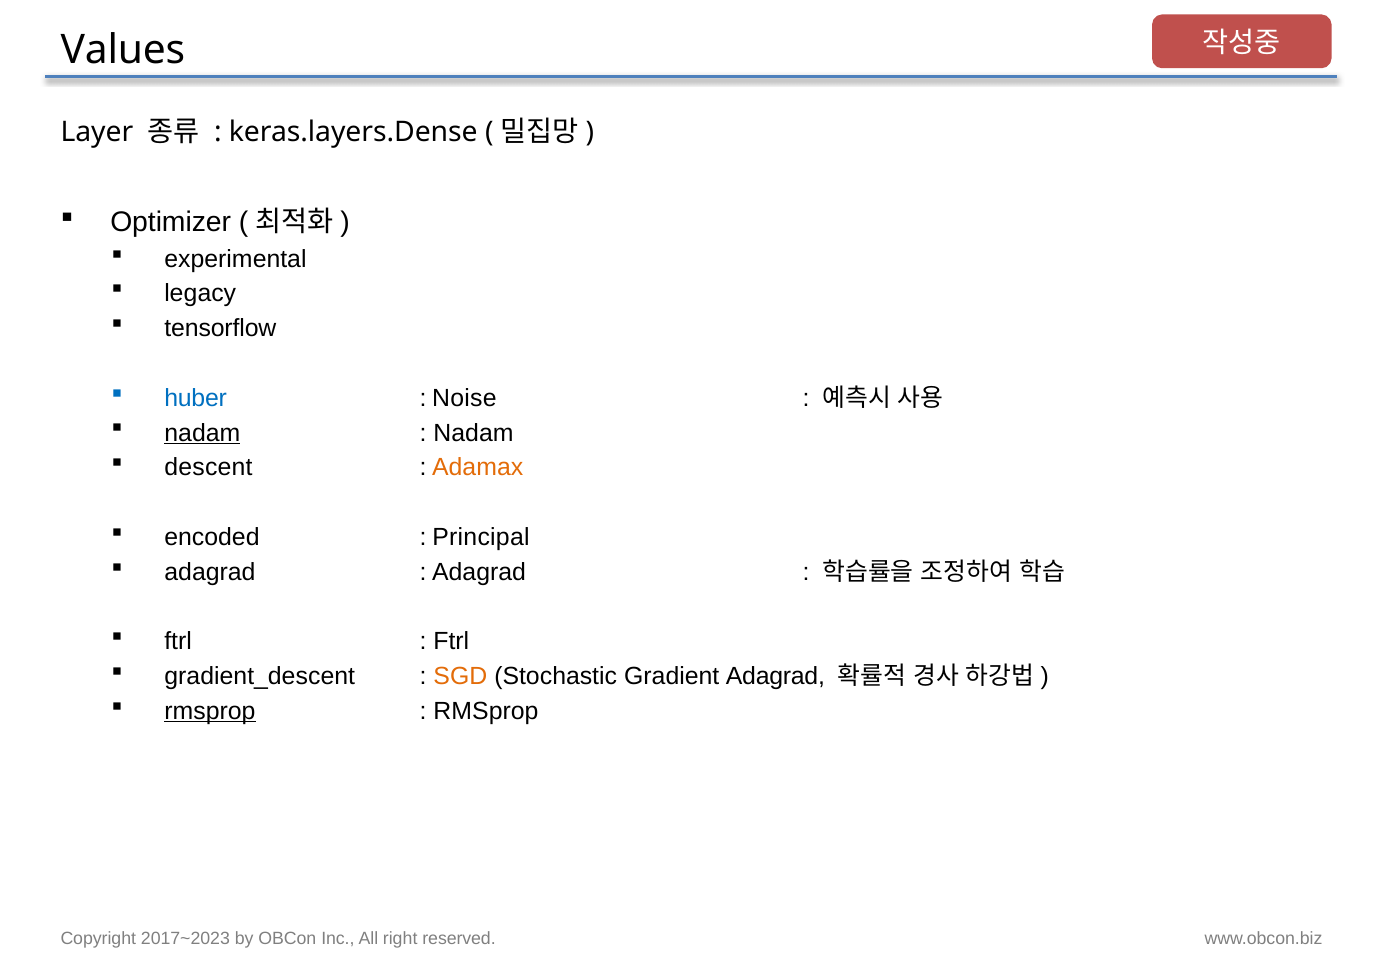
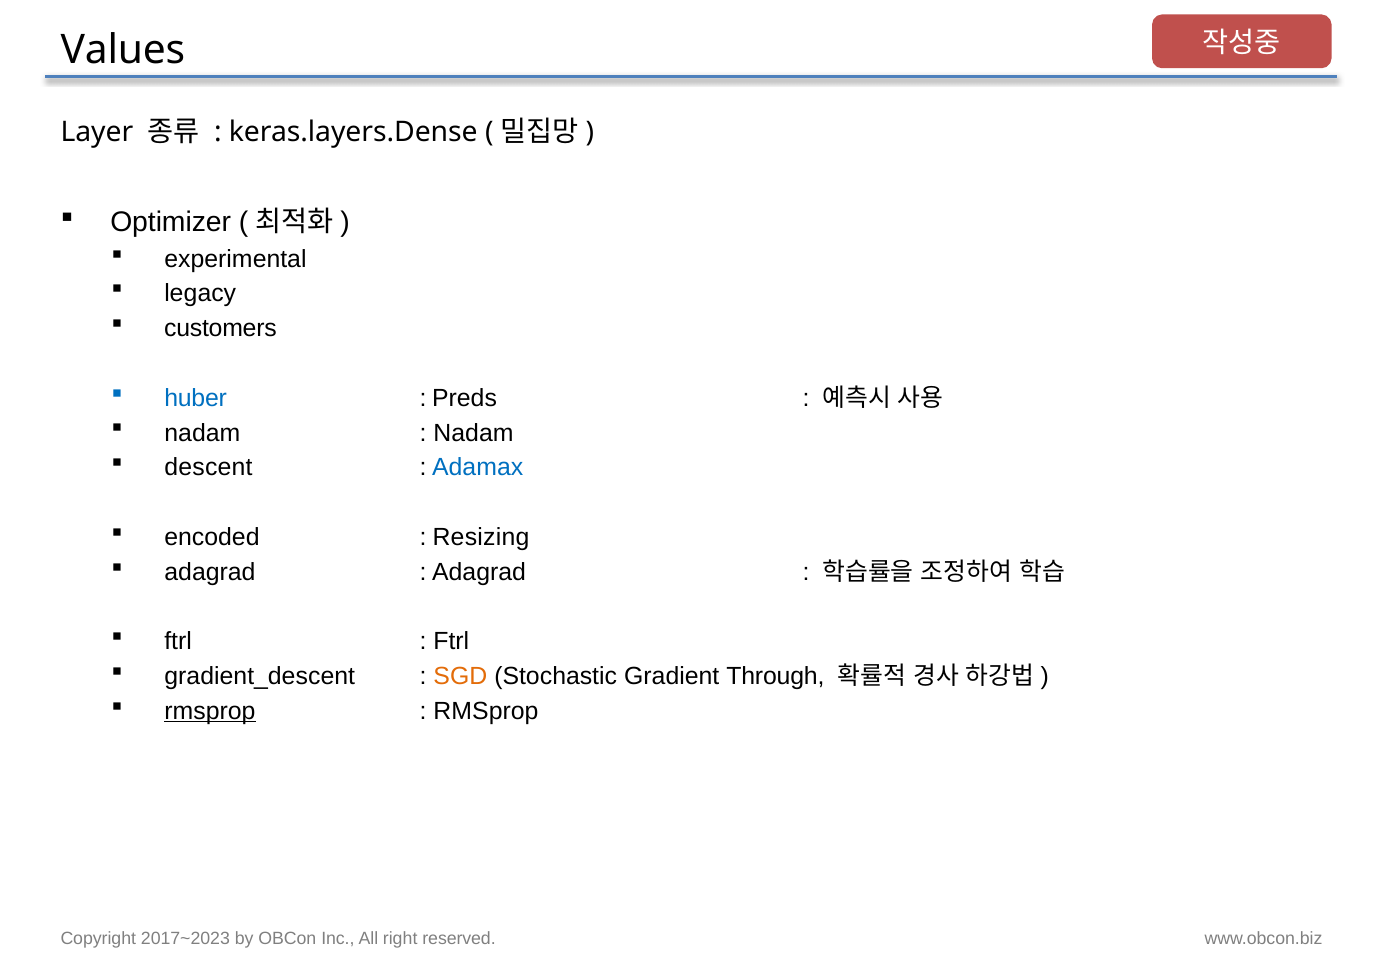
tensorflow: tensorflow -> customers
Noise: Noise -> Preds
nadam at (202, 433) underline: present -> none
Adamax colour: orange -> blue
Principal: Principal -> Resizing
Gradient Adagrad: Adagrad -> Through
